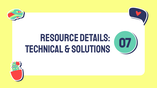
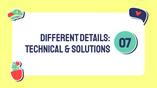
Resource: Resource -> Different
